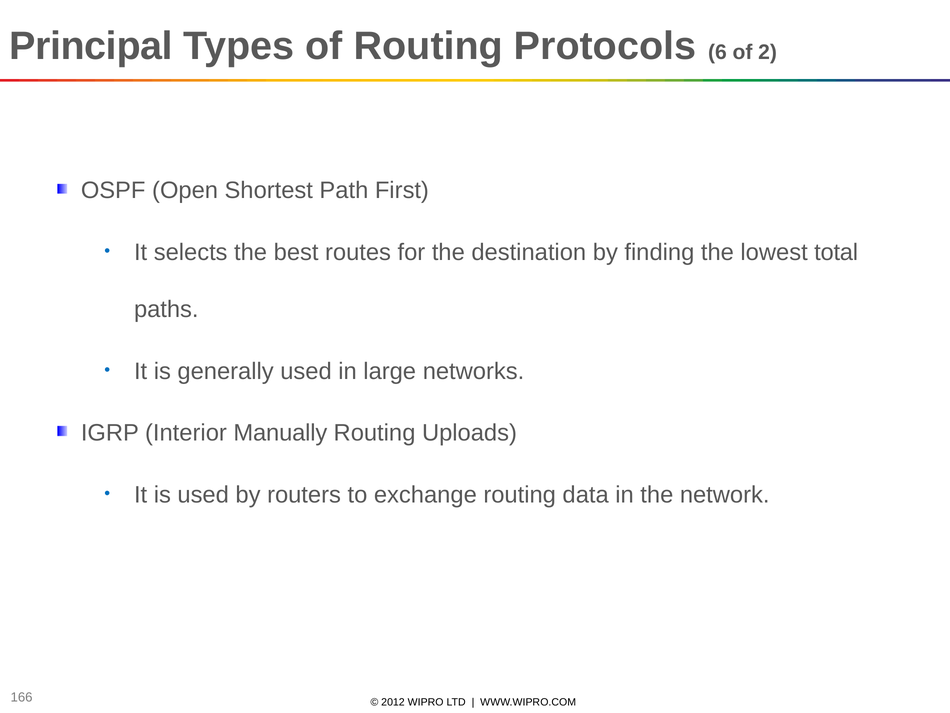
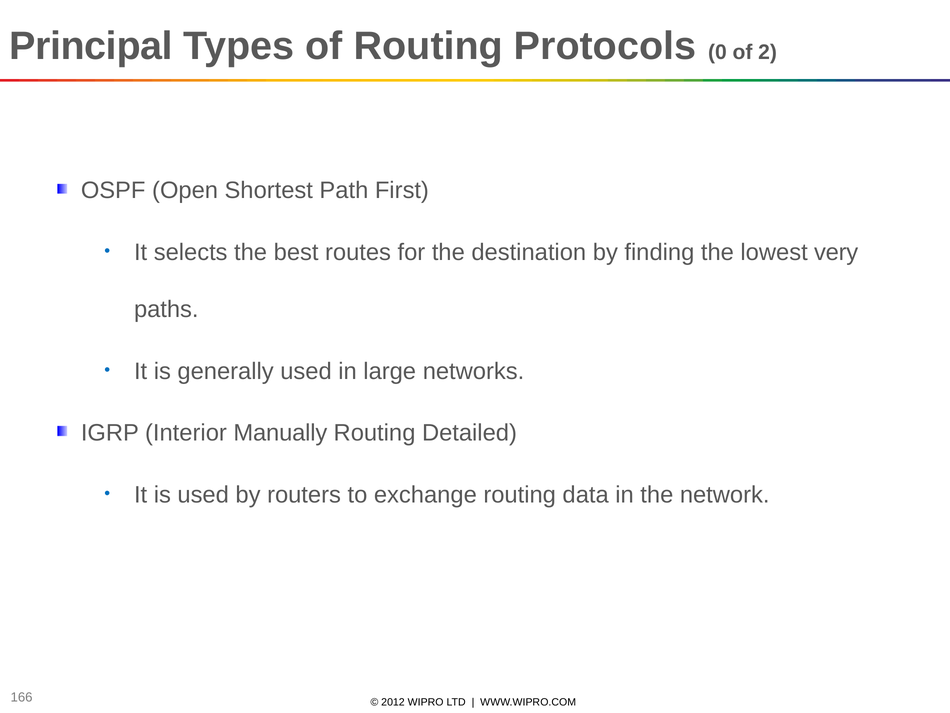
6: 6 -> 0
total: total -> very
Uploads: Uploads -> Detailed
